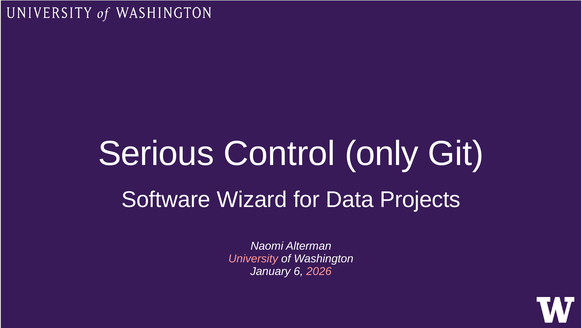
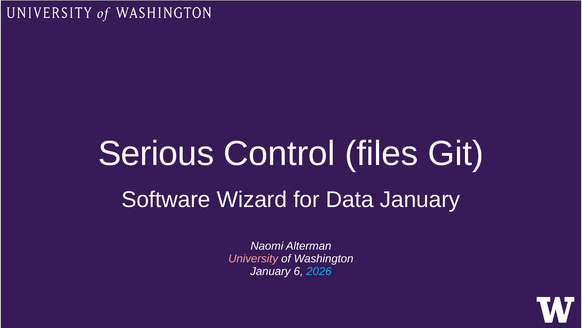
only: only -> files
Data Projects: Projects -> January
2026 colour: pink -> light blue
